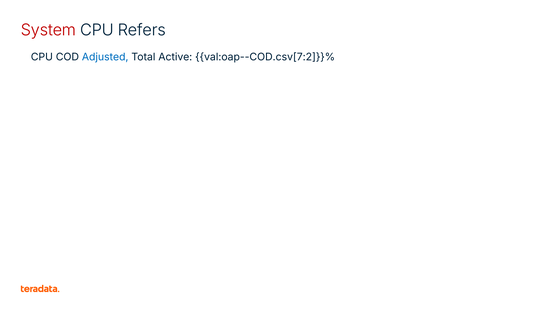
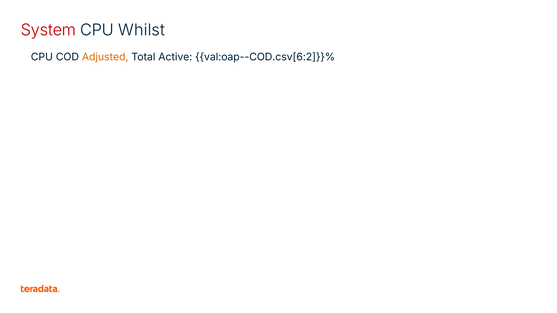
Refers: Refers -> Whilst
Adjusted colour: blue -> orange
val:oap--COD.csv[7:2]}}%: val:oap--COD.csv[7:2]}}% -> val:oap--COD.csv[6:2]}}%
